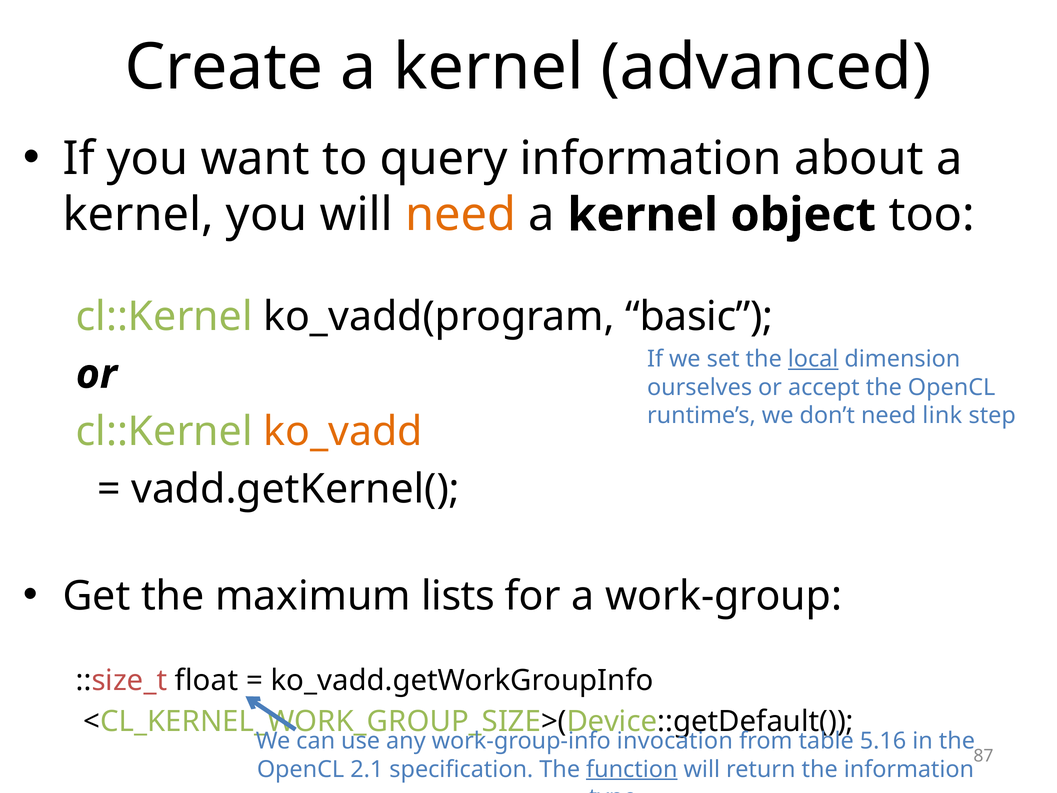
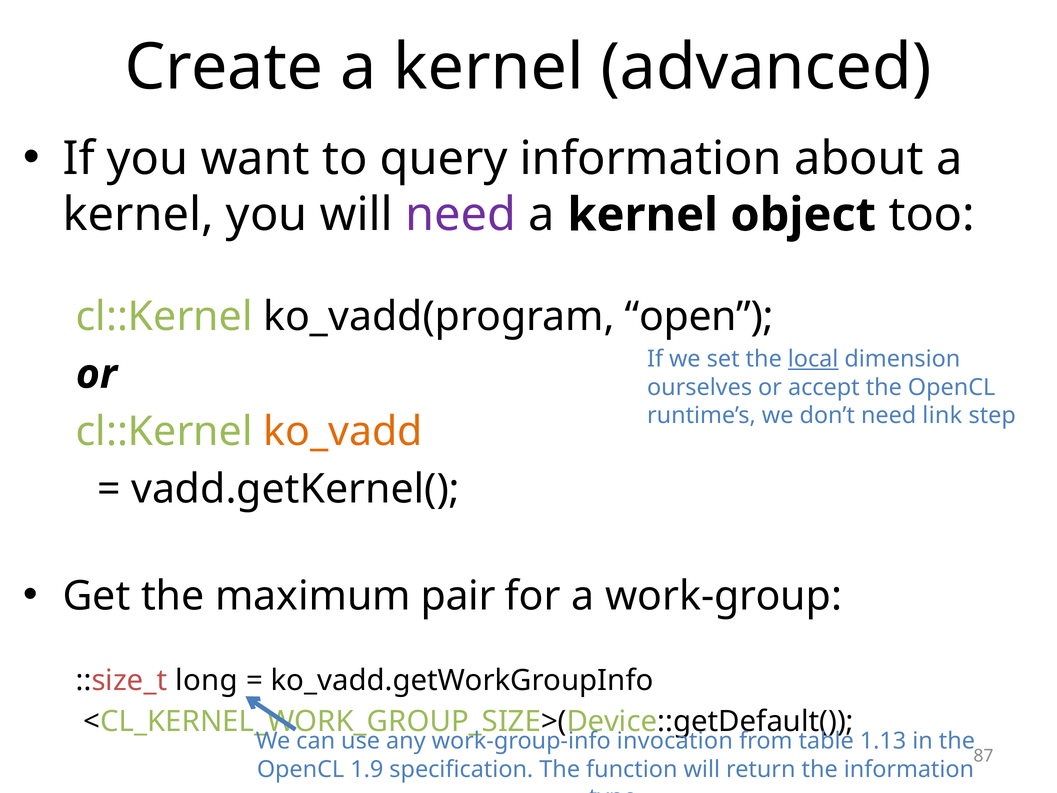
need at (461, 215) colour: orange -> purple
basic: basic -> open
lists: lists -> pair
float: float -> long
5.16: 5.16 -> 1.13
2.1: 2.1 -> 1.9
function underline: present -> none
